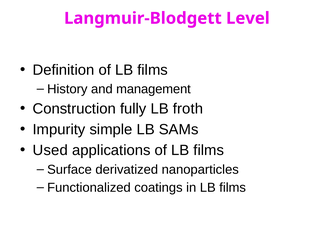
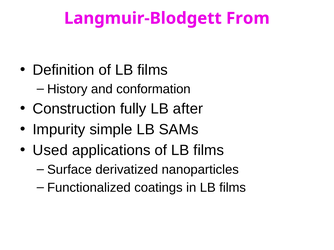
Level: Level -> From
management: management -> conformation
froth: froth -> after
